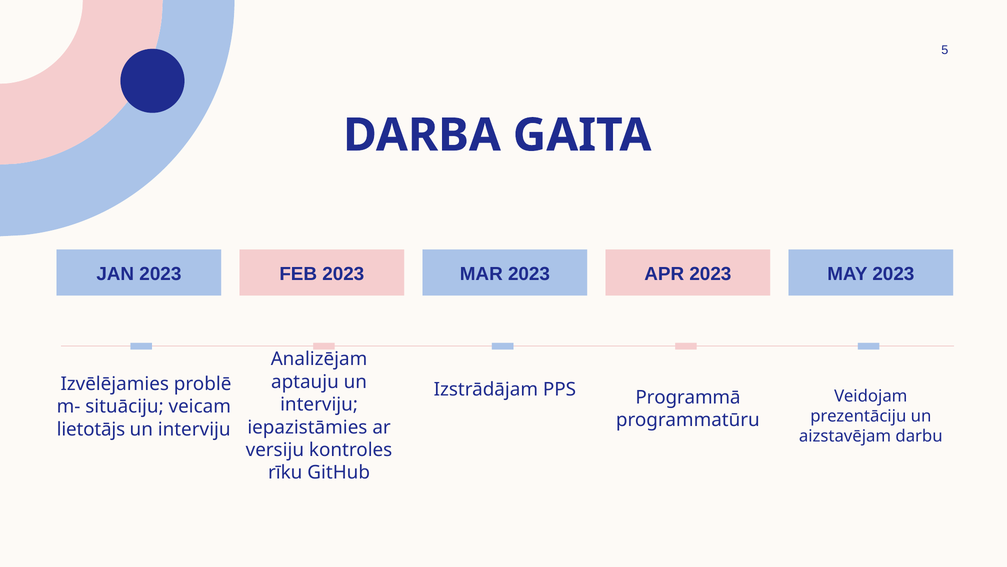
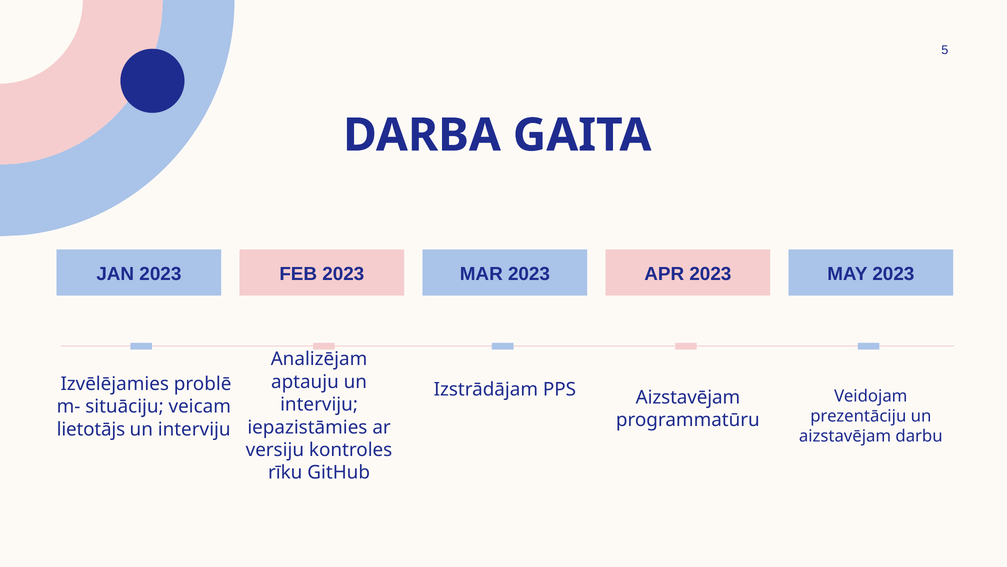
PPS Programmā: Programmā -> Aizstavējam
